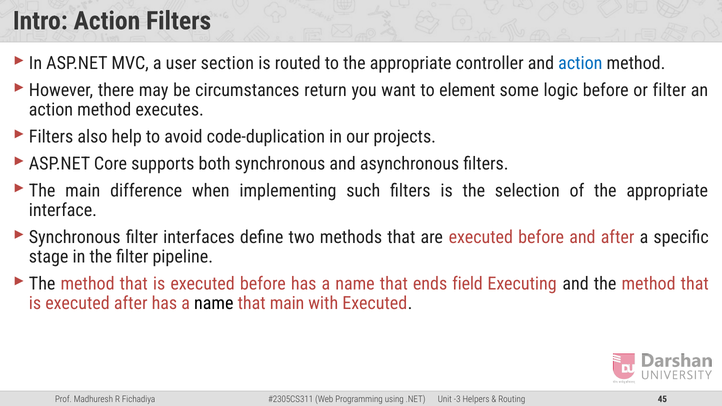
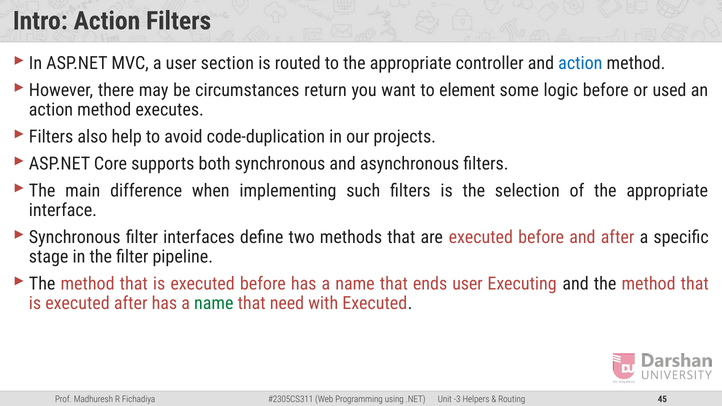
or filter: filter -> used
ends field: field -> user
name at (214, 303) colour: black -> green
that main: main -> need
